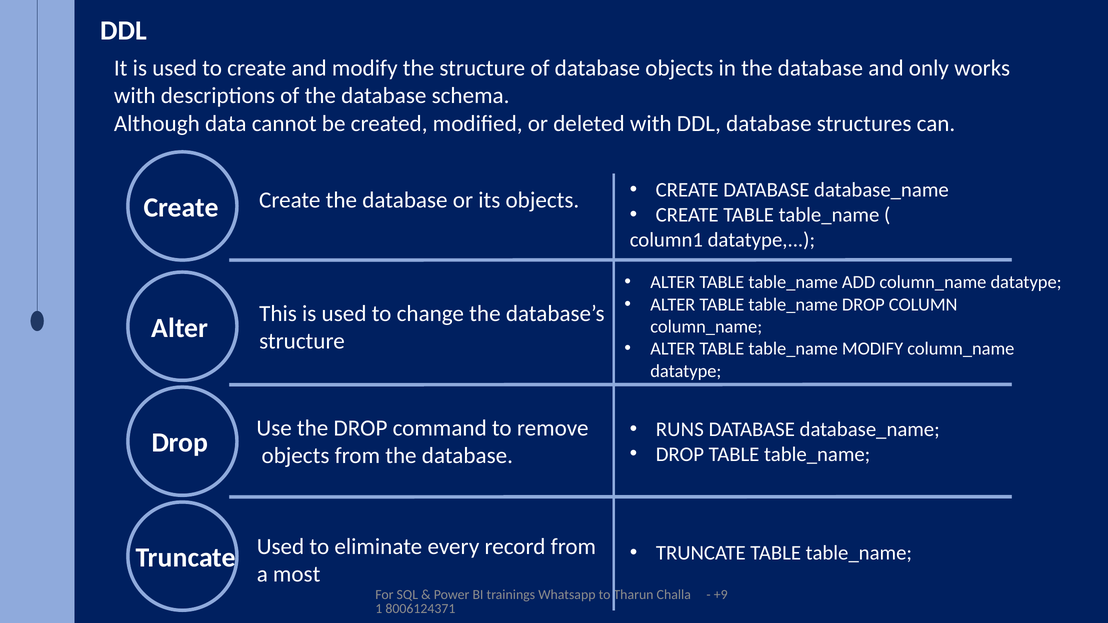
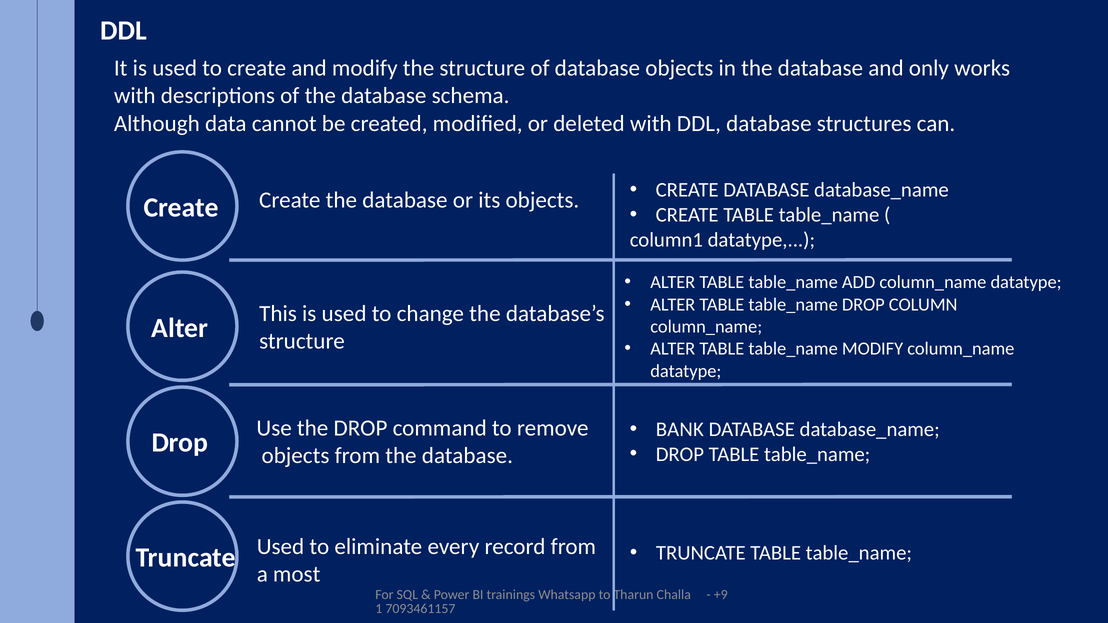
RUNS: RUNS -> BANK
8006124371: 8006124371 -> 7093461157
